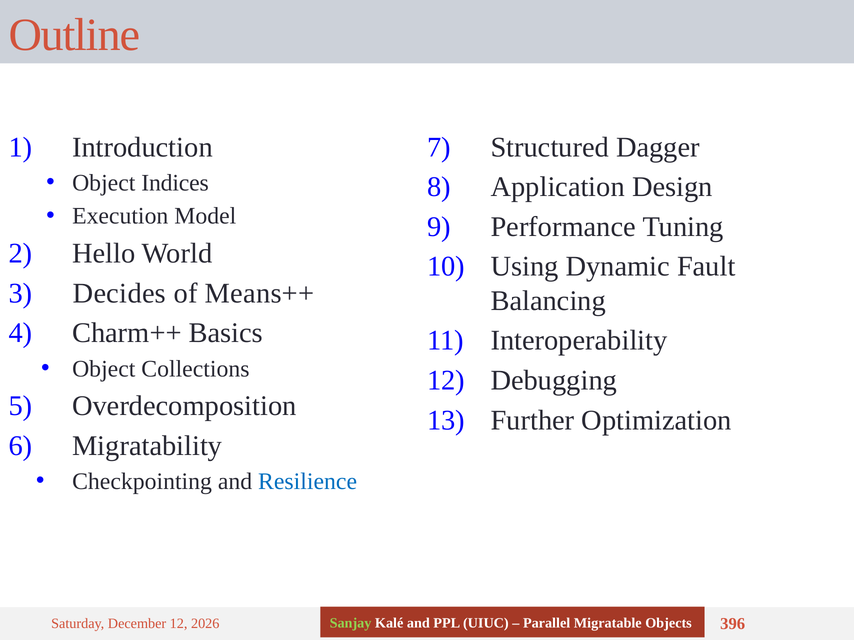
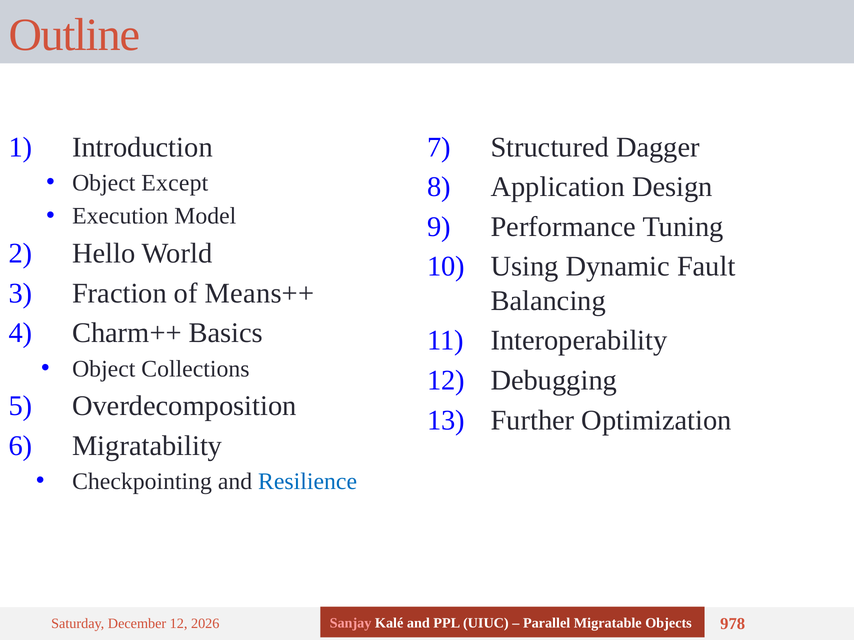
Indices: Indices -> Except
Decides: Decides -> Fraction
Sanjay colour: light green -> pink
396: 396 -> 978
